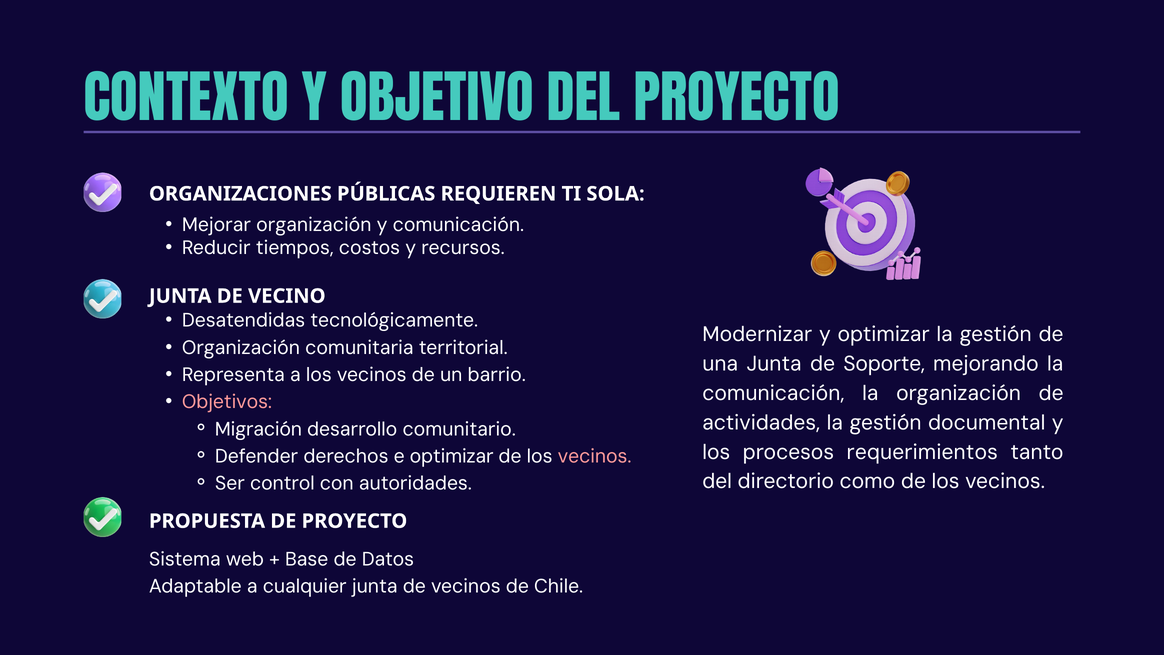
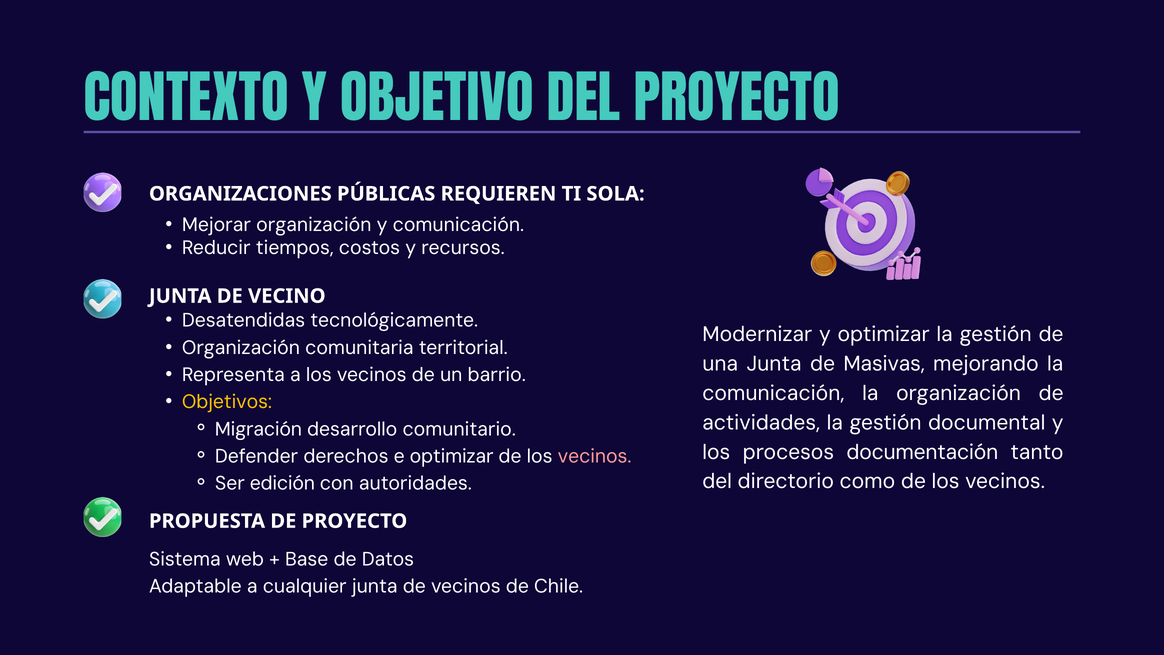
Soporte: Soporte -> Masivas
Objetivos colour: pink -> yellow
requerimientos: requerimientos -> documentación
control: control -> edición
